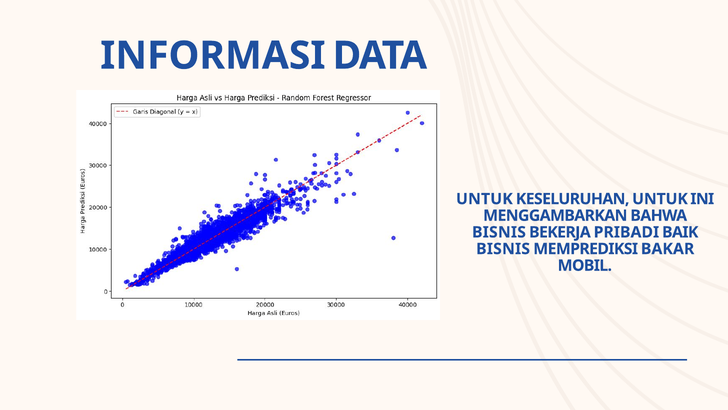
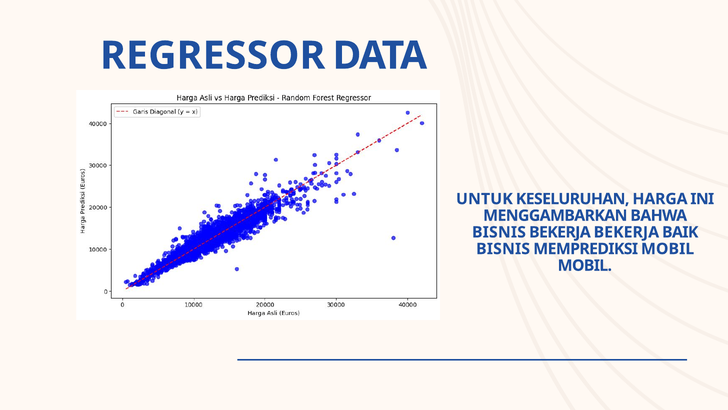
INFORMASI: INFORMASI -> REGRESSOR
KESELURUHAN UNTUK: UNTUK -> HARGA
BEKERJA PRIBADI: PRIBADI -> BEKERJA
MEMPREDIKSI BAKAR: BAKAR -> MOBIL
